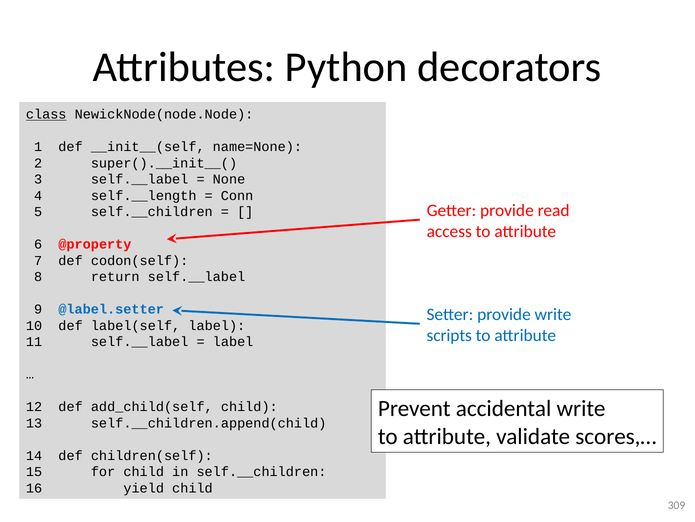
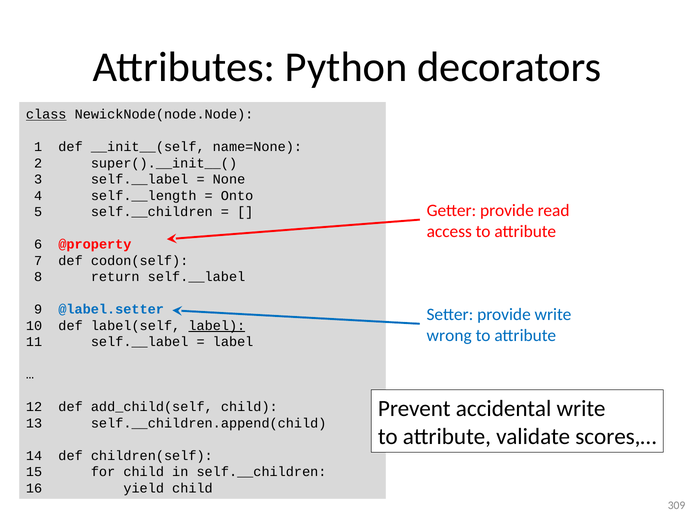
Conn: Conn -> Onto
label at (217, 325) underline: none -> present
scripts: scripts -> wrong
